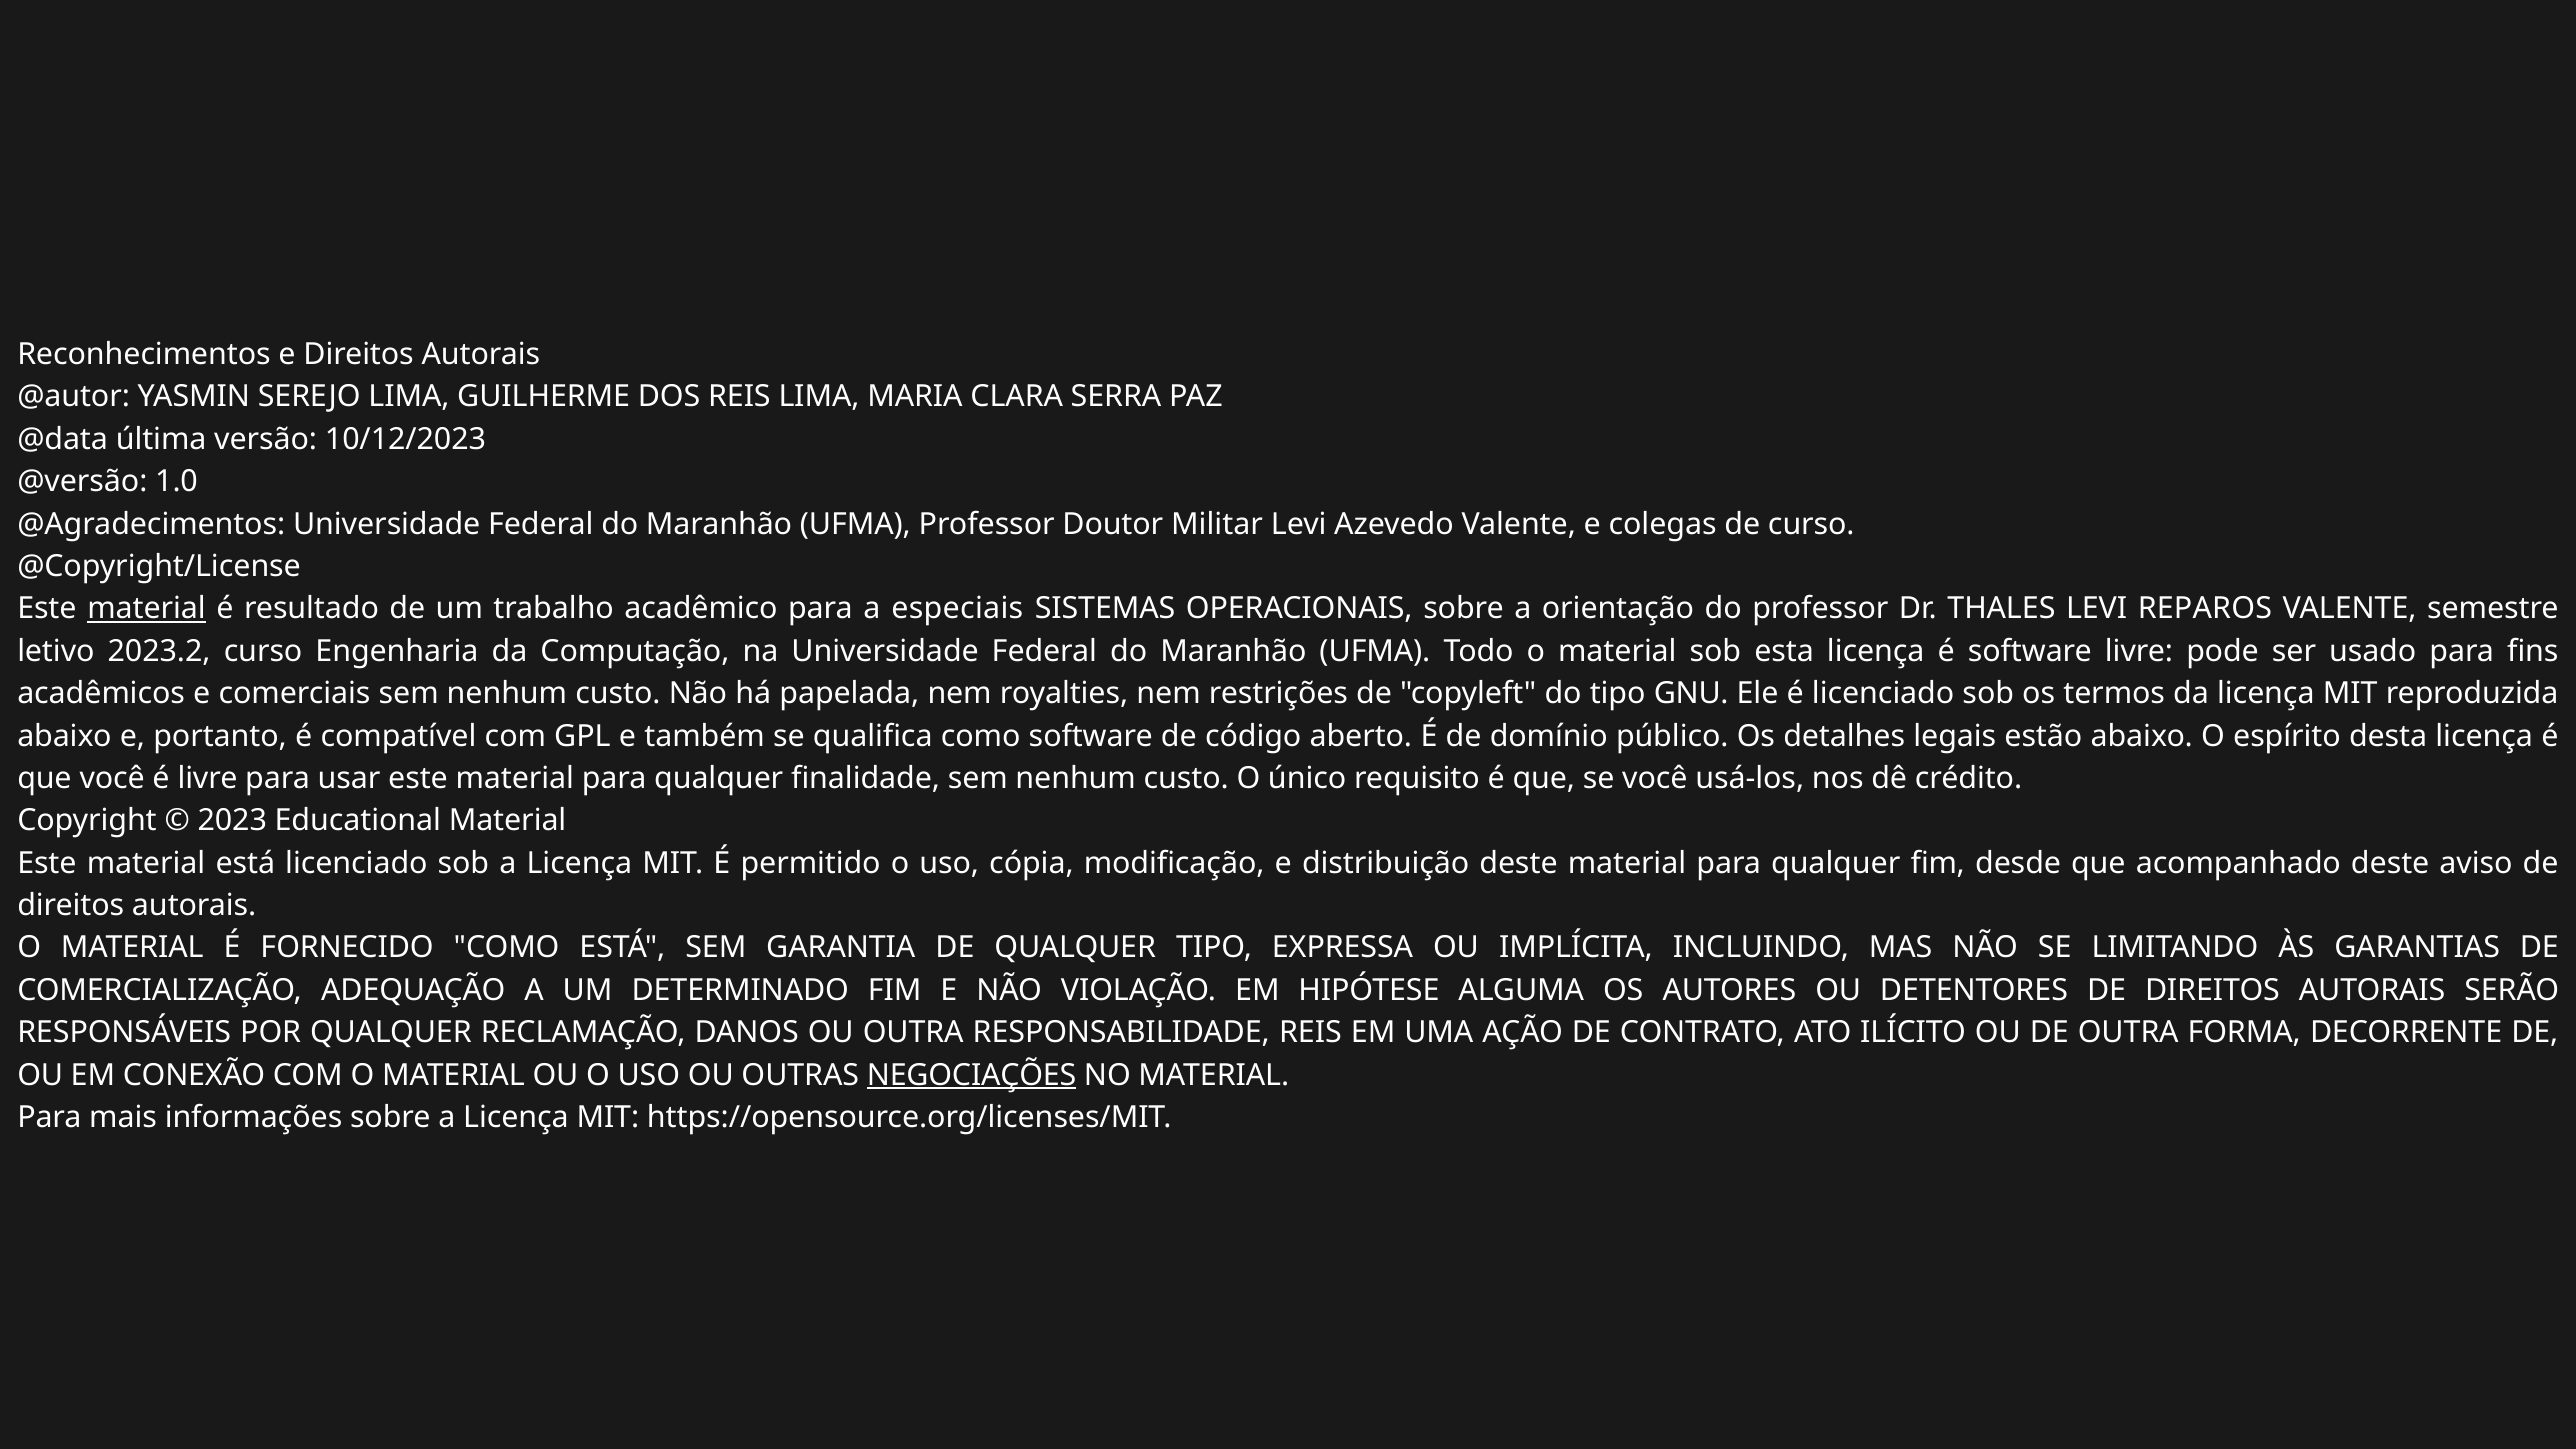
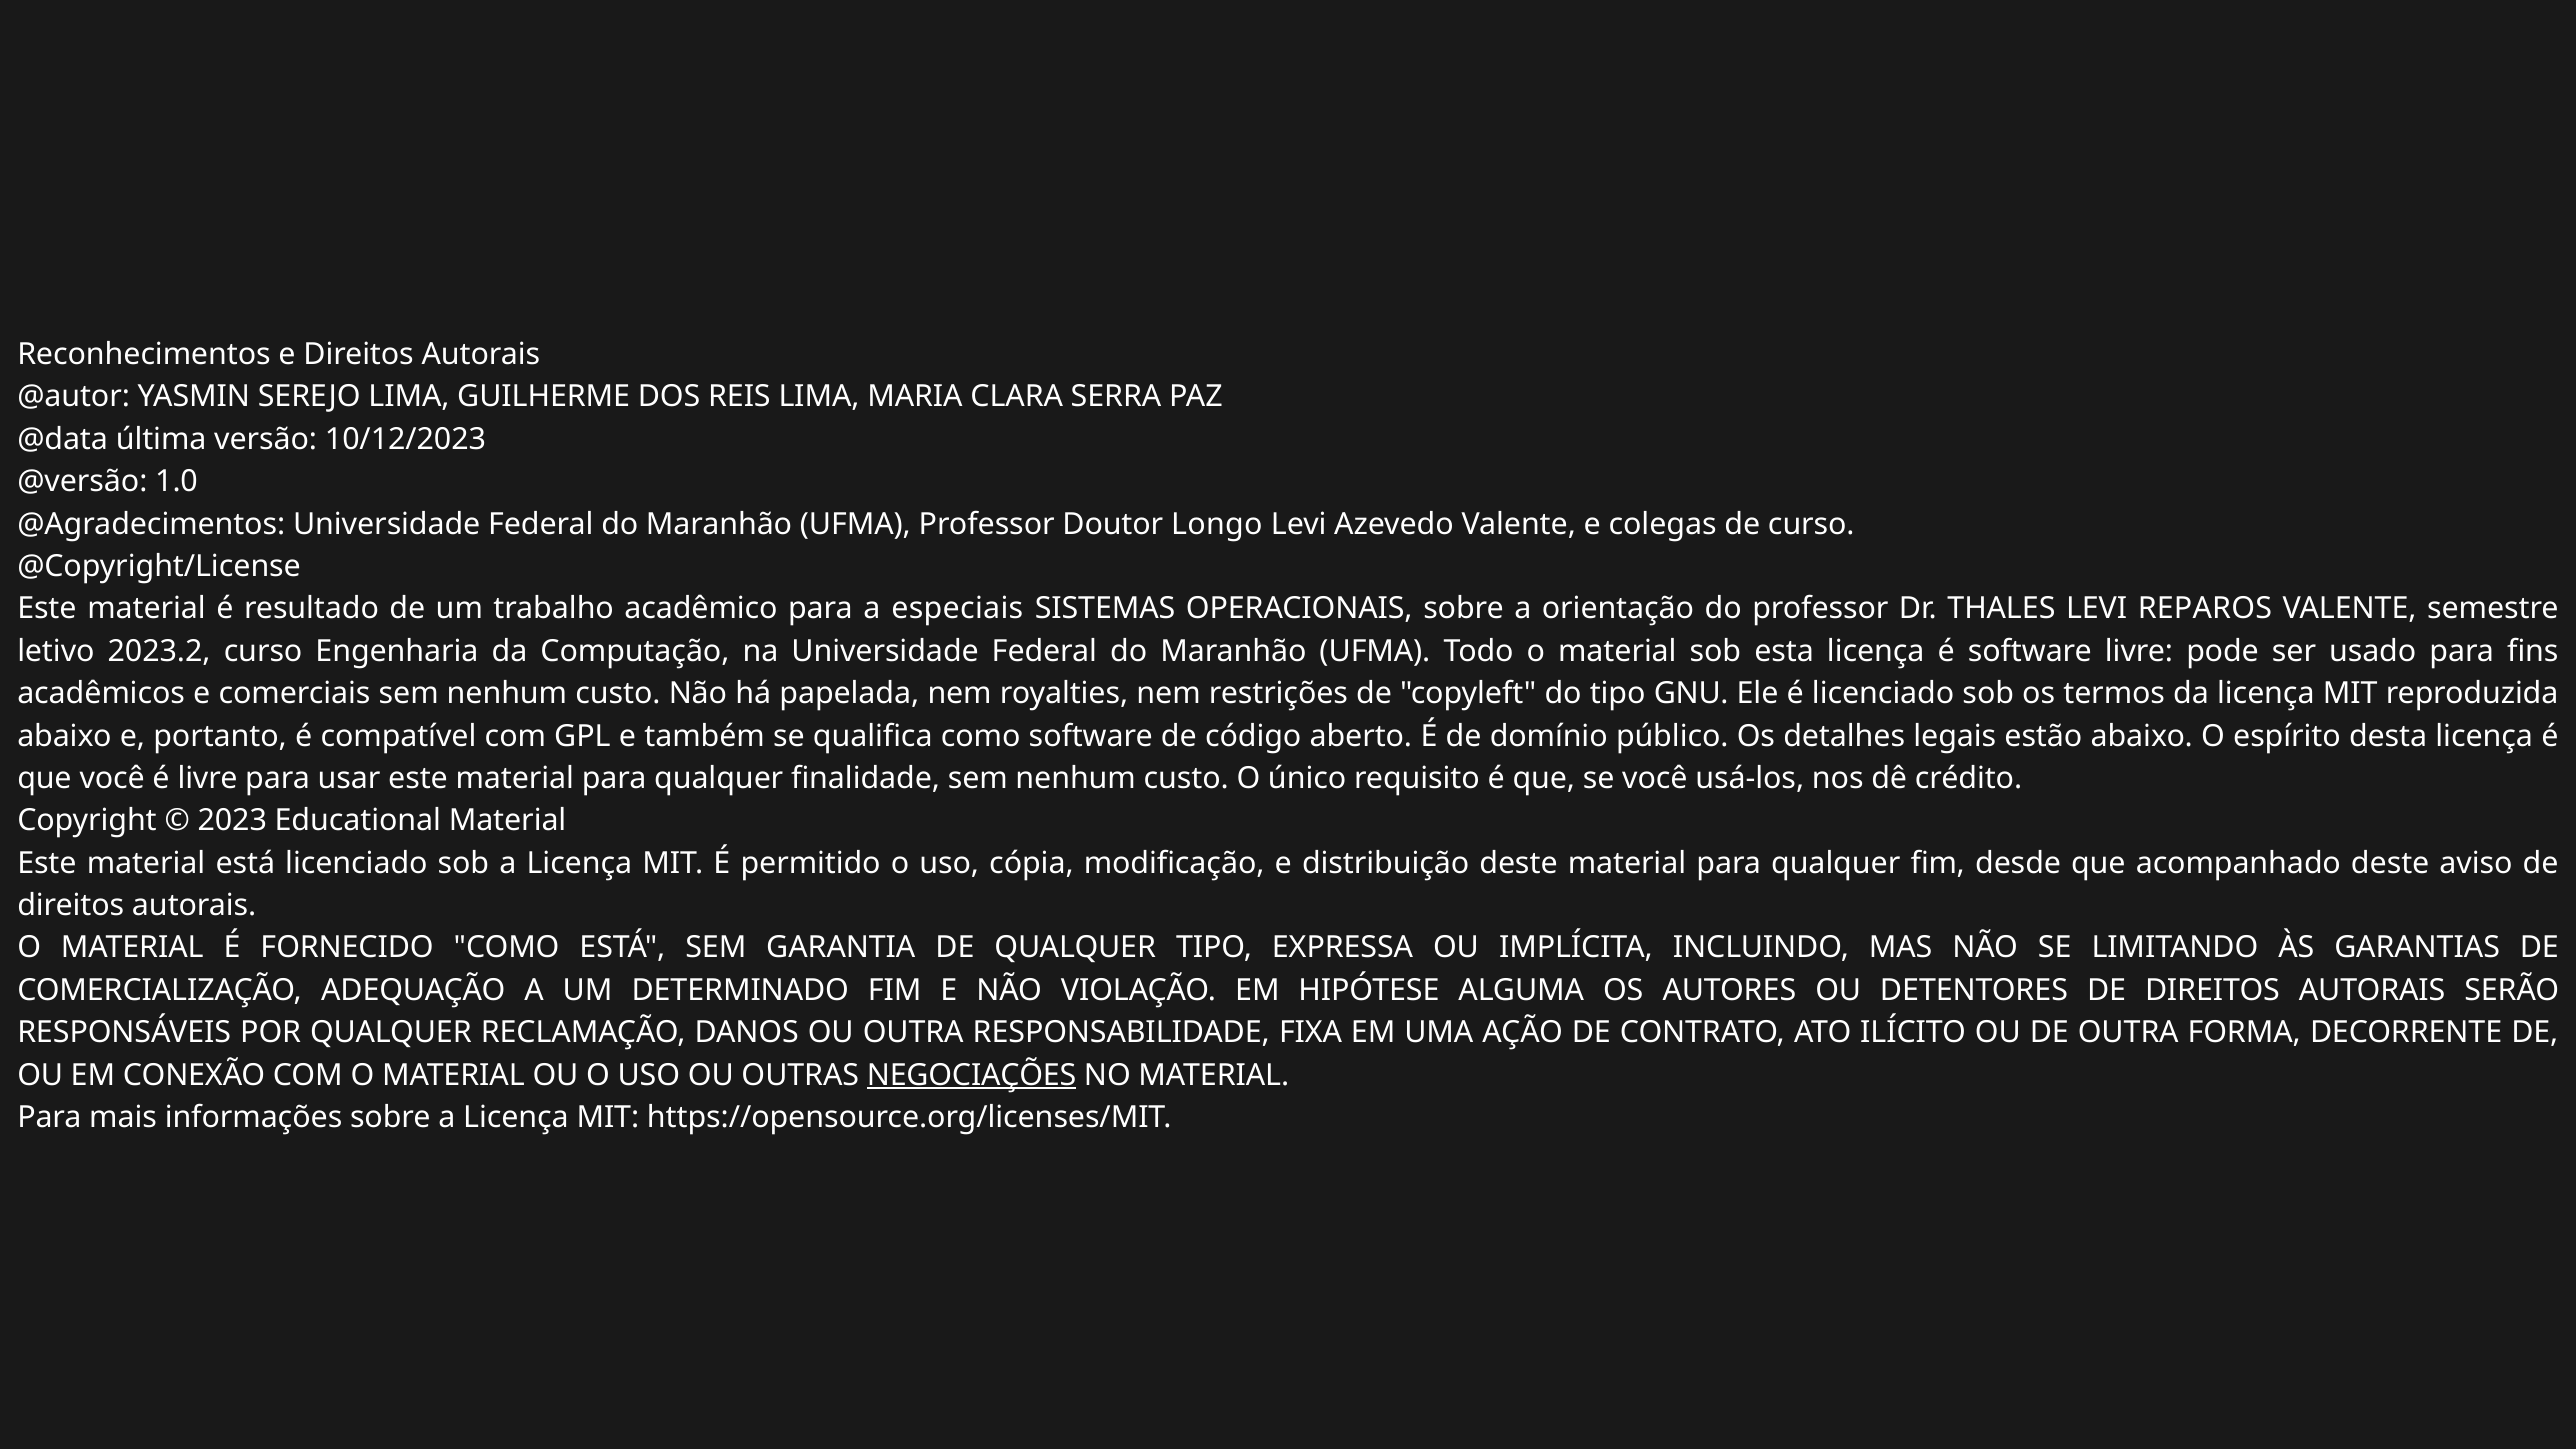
Militar: Militar -> Longo
material at (147, 609) underline: present -> none
RESPONSABILIDADE REIS: REIS -> FIXA
